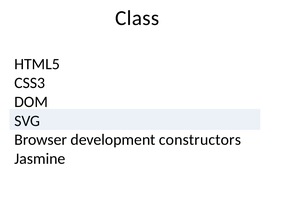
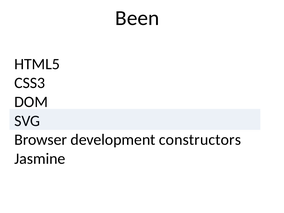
Class: Class -> Been
